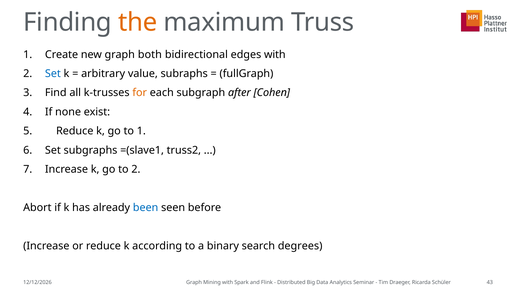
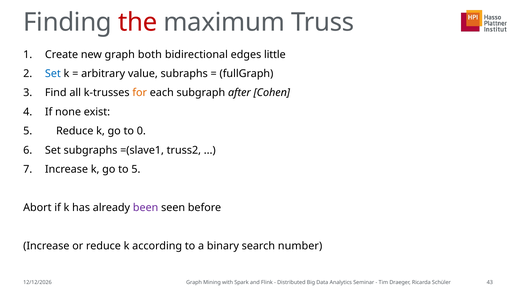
the colour: orange -> red
edges with: with -> little
to 1: 1 -> 0
to 2: 2 -> 5
been colour: blue -> purple
degrees: degrees -> number
